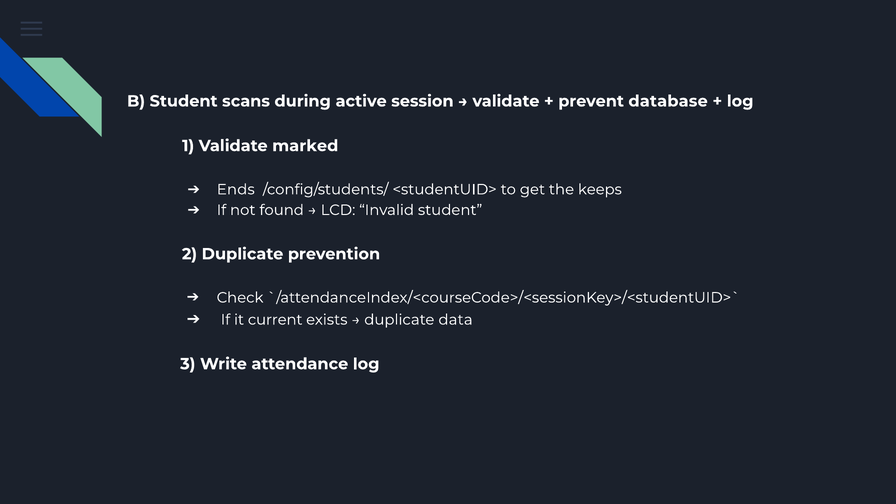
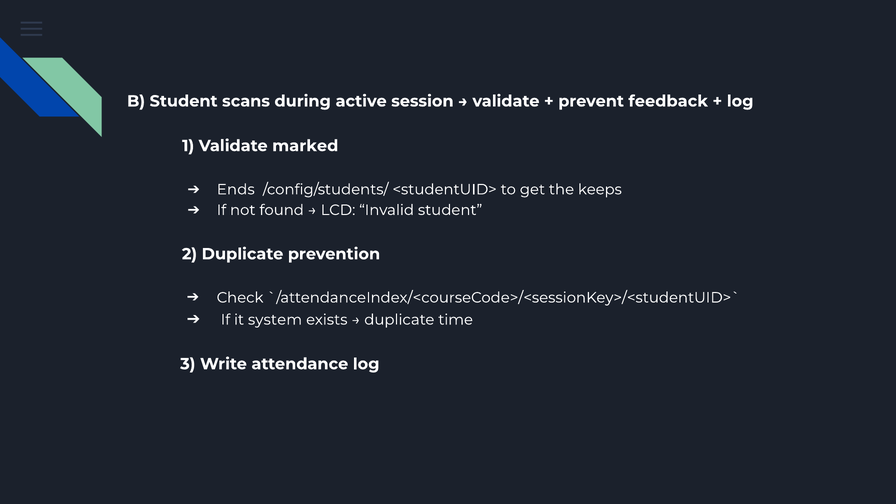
database: database -> feedback
current: current -> system
data: data -> time
